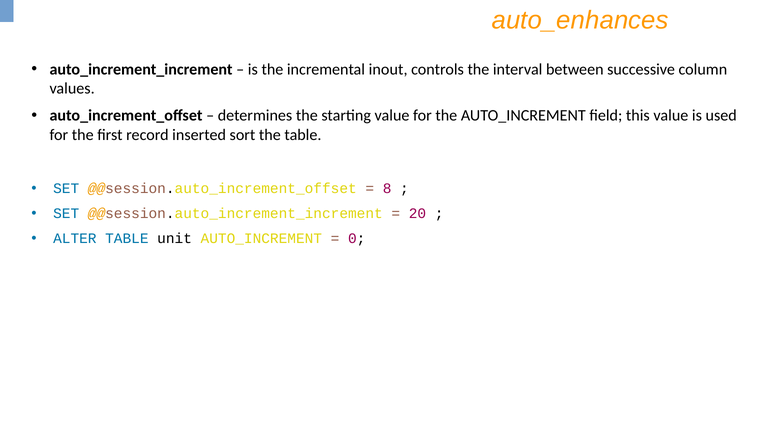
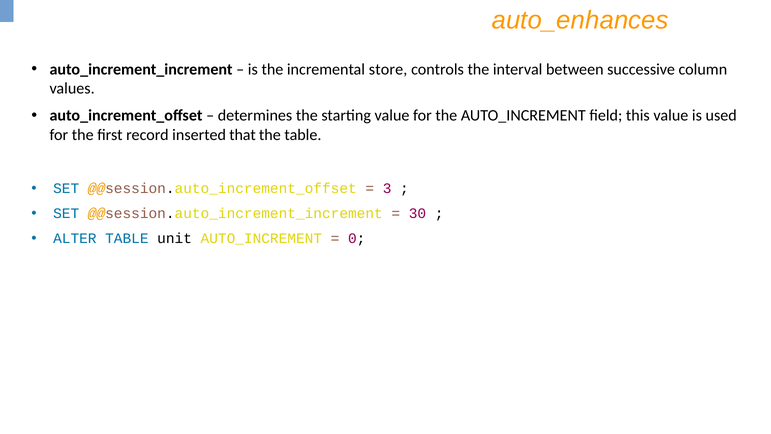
inout: inout -> store
sort: sort -> that
8: 8 -> 3
20: 20 -> 30
